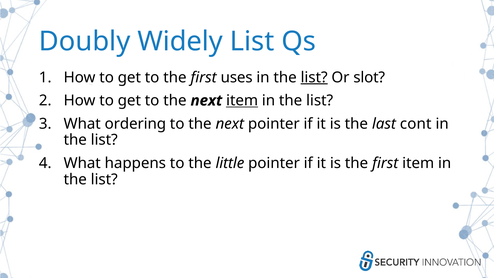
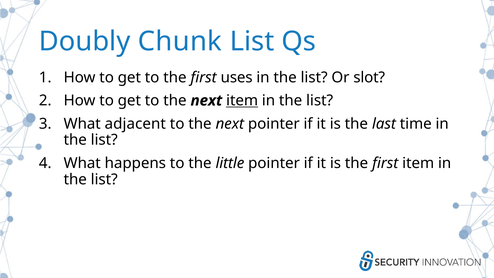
Widely: Widely -> Chunk
list at (314, 77) underline: present -> none
ordering: ordering -> adjacent
cont: cont -> time
